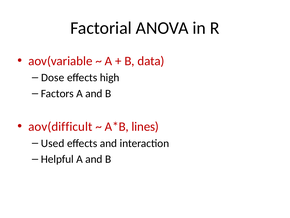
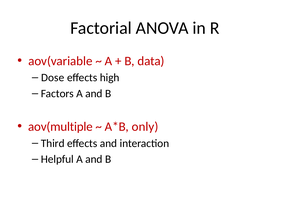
aov(difficult: aov(difficult -> aov(multiple
lines: lines -> only
Used: Used -> Third
